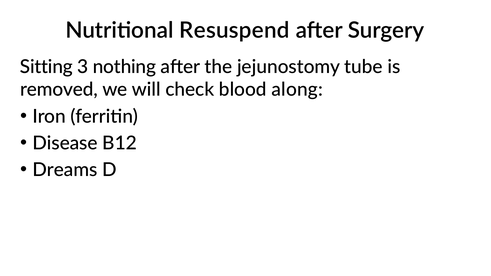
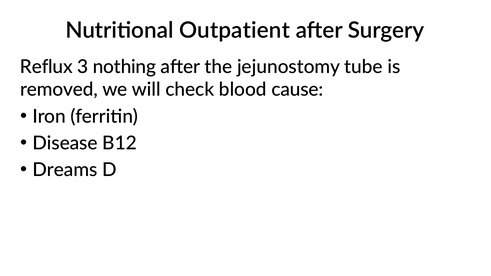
Resuspend: Resuspend -> Outpatient
Sitting: Sitting -> Reflux
along: along -> cause
